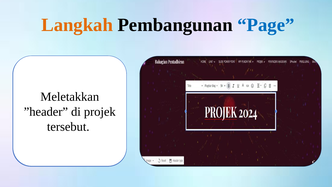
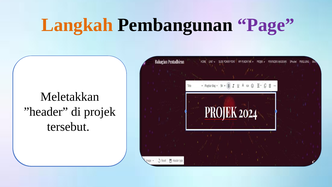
Page colour: blue -> purple
